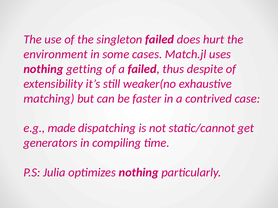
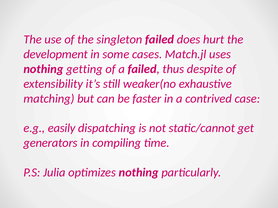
environment: environment -> development
made: made -> easily
